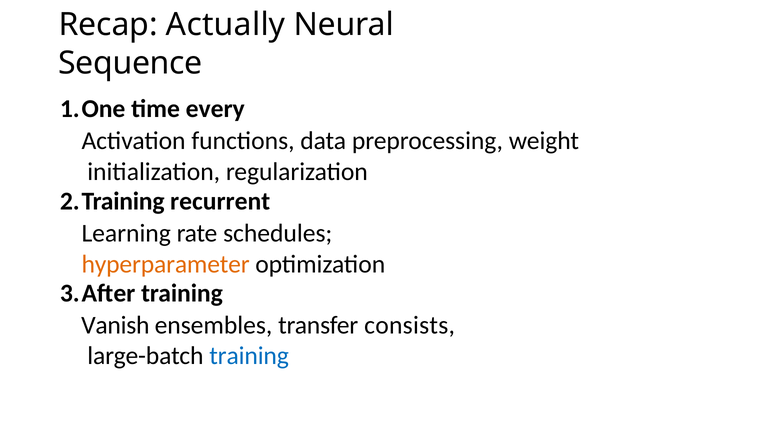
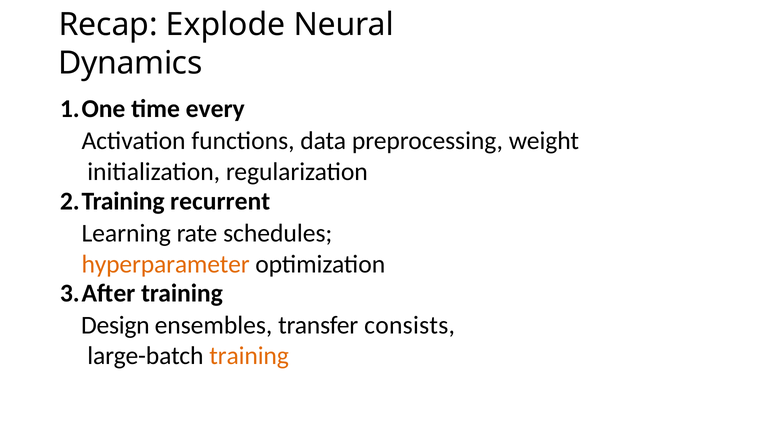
Actually: Actually -> Explode
Sequence: Sequence -> Dynamics
Vanish: Vanish -> Design
training at (249, 356) colour: blue -> orange
